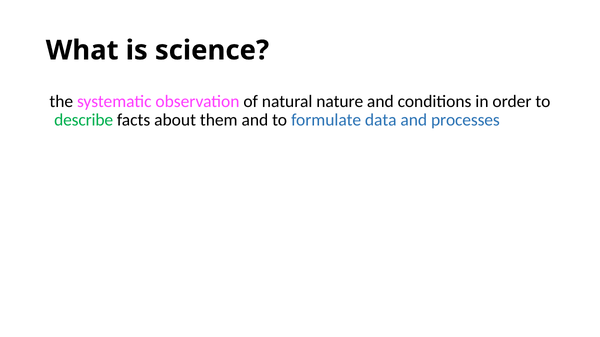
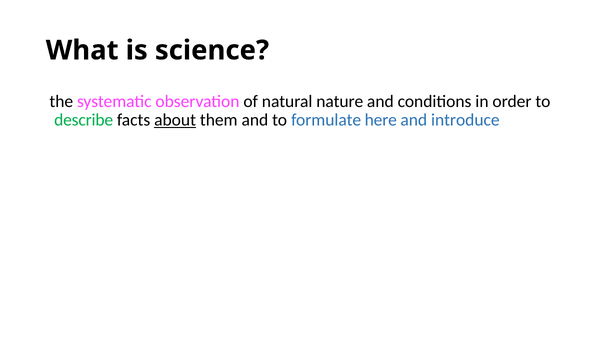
about underline: none -> present
data: data -> here
processes: processes -> introduce
